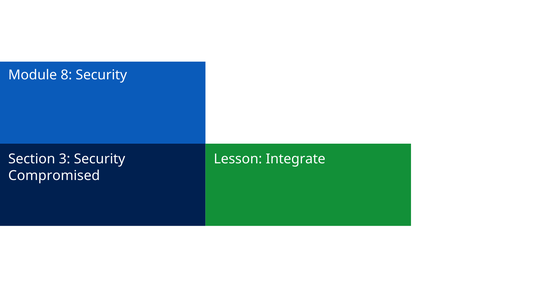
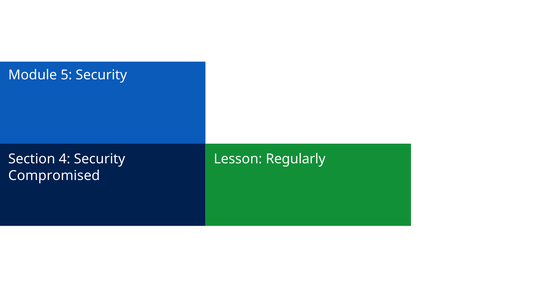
8: 8 -> 5
3: 3 -> 4
Integrate: Integrate -> Regularly
